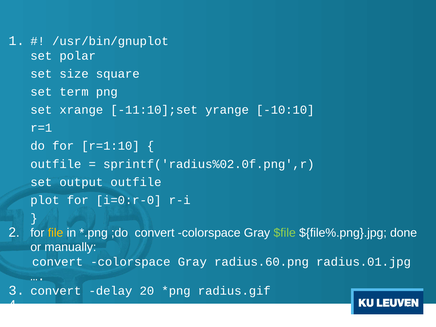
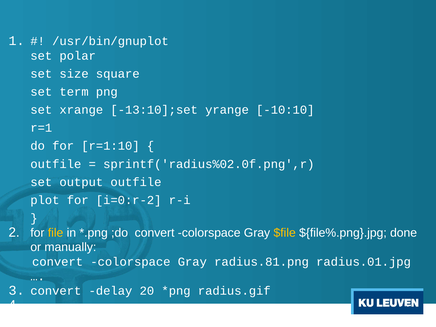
-11:10];set: -11:10];set -> -13:10];set
i=0:r-0: i=0:r-0 -> i=0:r-2
$file colour: light green -> yellow
radius.60.png: radius.60.png -> radius.81.png
